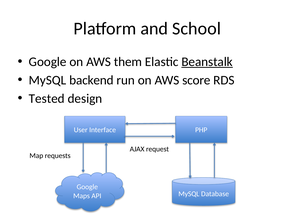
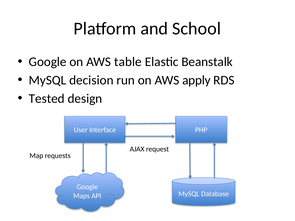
them: them -> table
Beanstalk underline: present -> none
backend: backend -> decision
score: score -> apply
